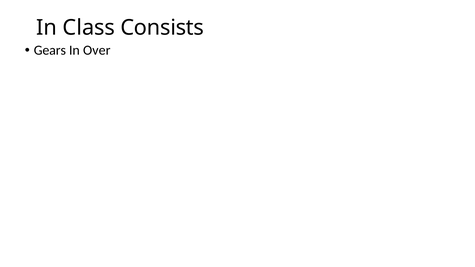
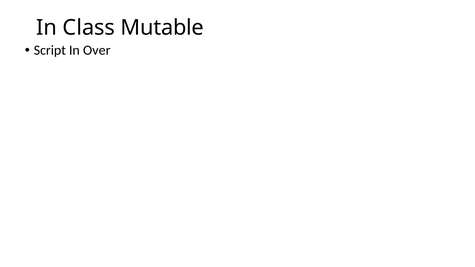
Consists: Consists -> Mutable
Gears: Gears -> Script
